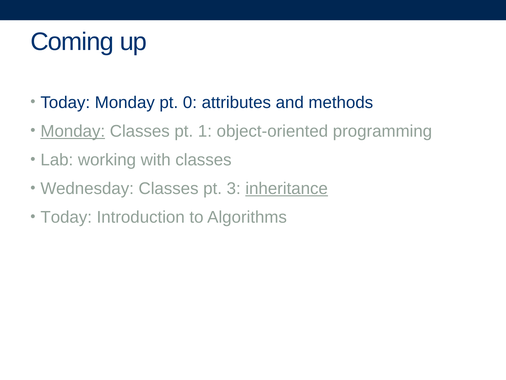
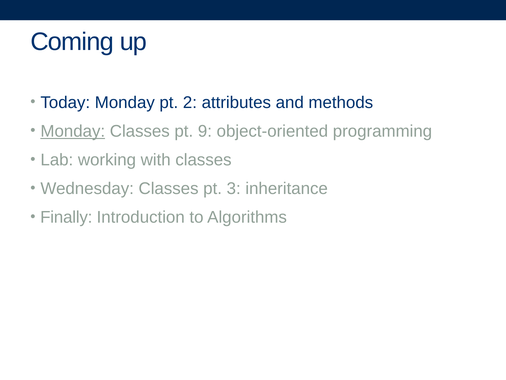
0: 0 -> 2
1: 1 -> 9
inheritance underline: present -> none
Today at (66, 217): Today -> Finally
